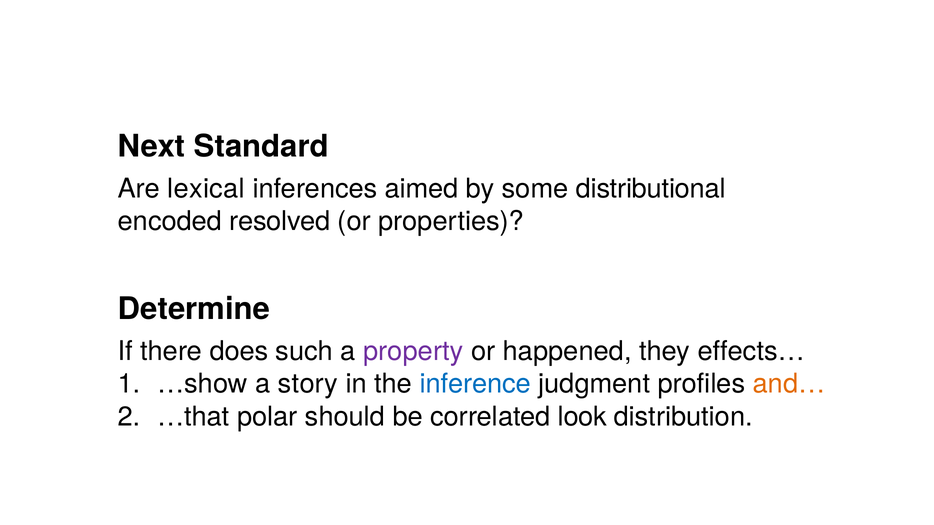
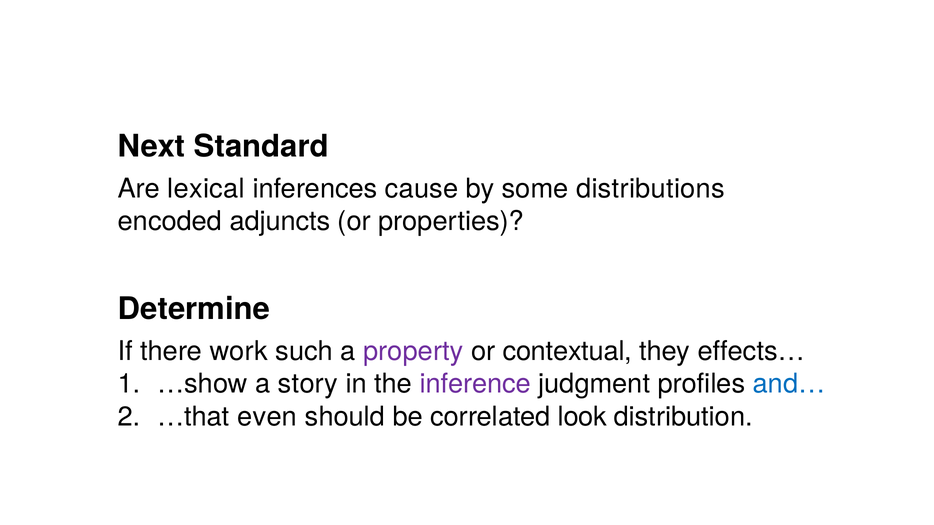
aimed: aimed -> cause
distributional: distributional -> distributions
resolved: resolved -> adjuncts
does: does -> work
happened: happened -> contextual
inference colour: blue -> purple
and… colour: orange -> blue
polar: polar -> even
